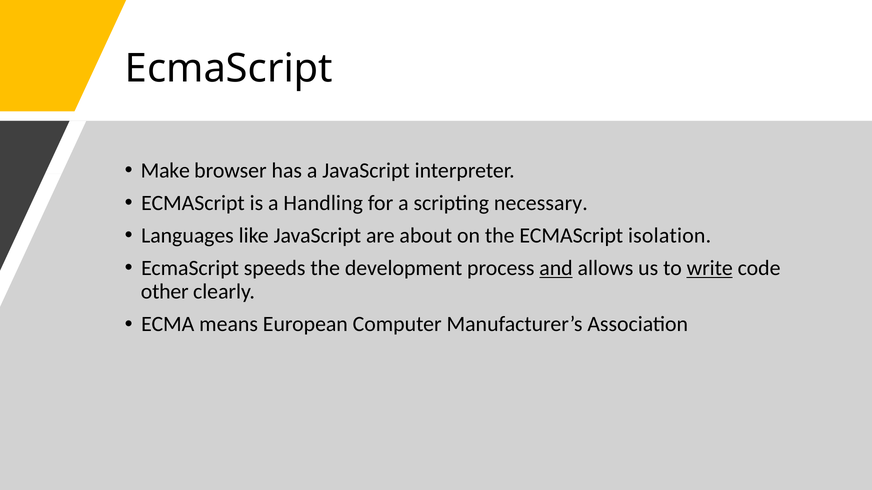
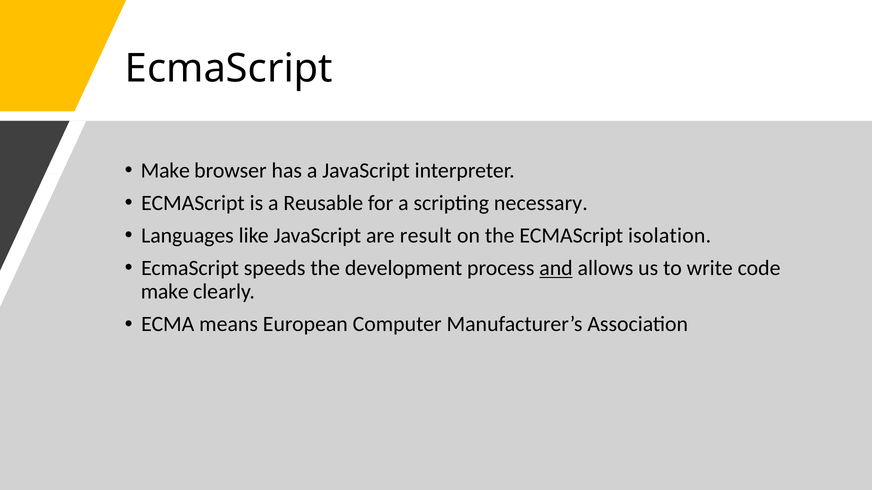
Handling: Handling -> Reusable
about: about -> result
write underline: present -> none
other at (165, 292): other -> make
